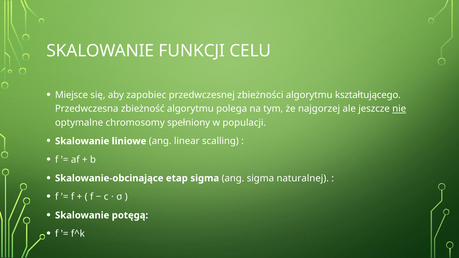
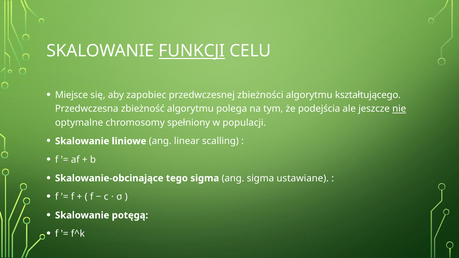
FUNKCJI underline: none -> present
najgorzej: najgorzej -> podejścia
etap: etap -> tego
naturalnej: naturalnej -> ustawiane
